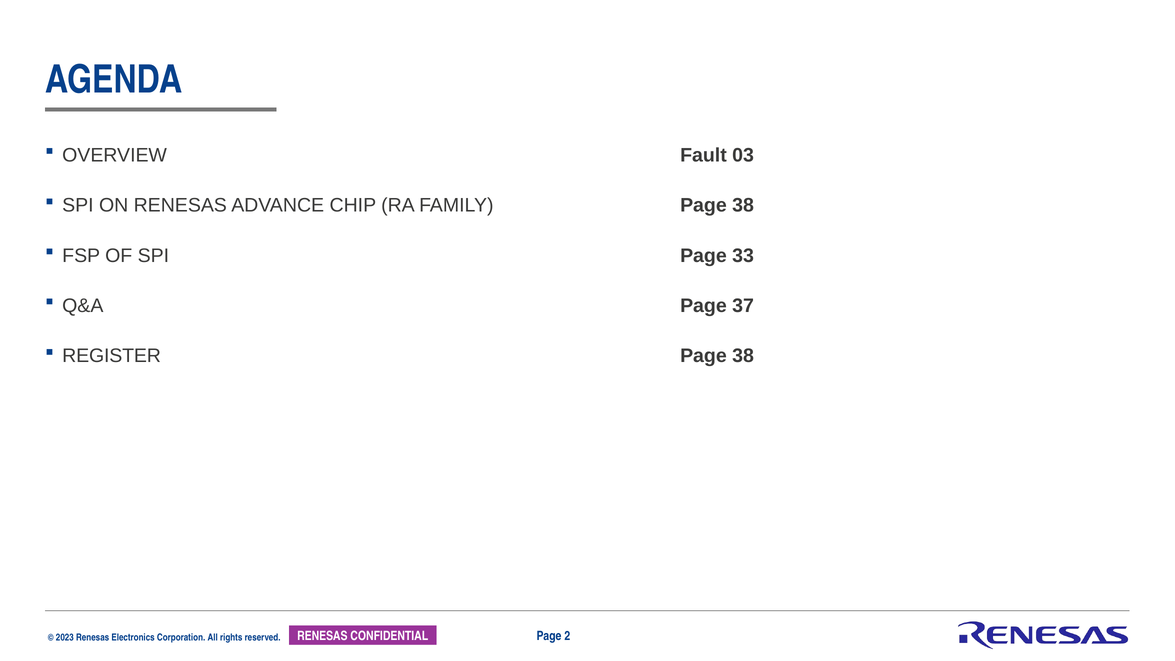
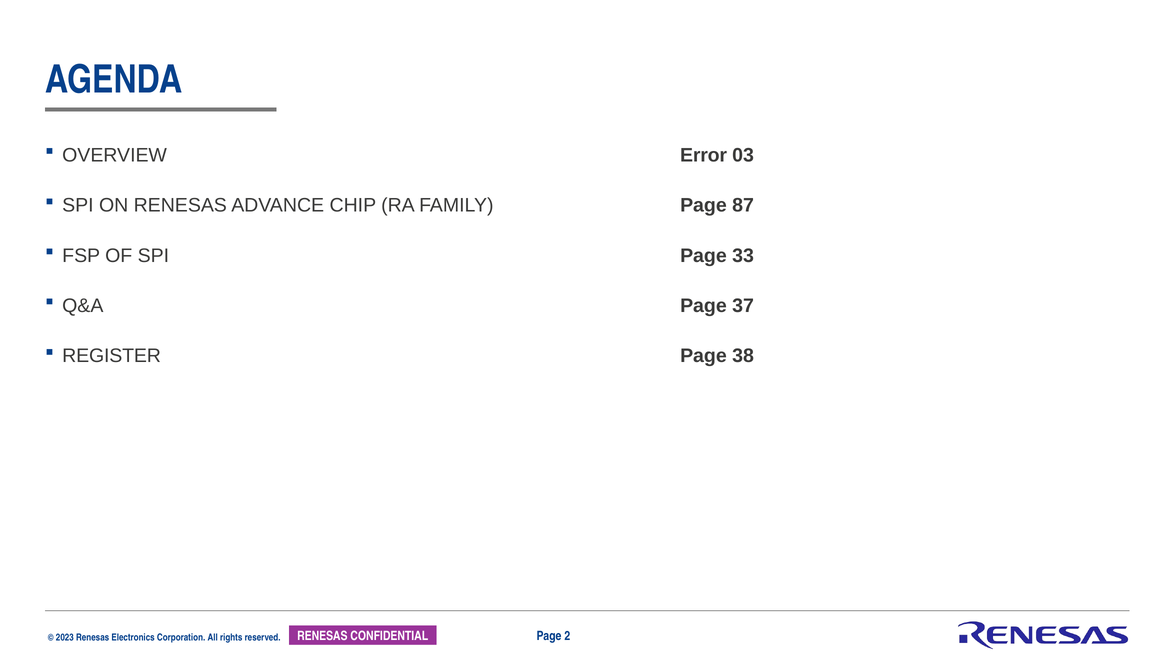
Fault: Fault -> Error
FAMILY Page 38: 38 -> 87
